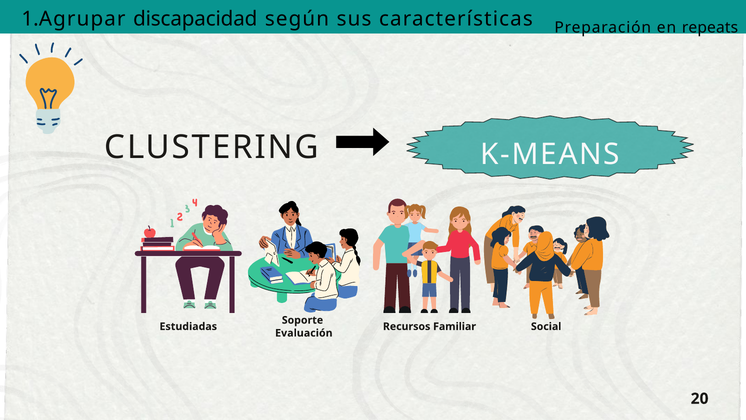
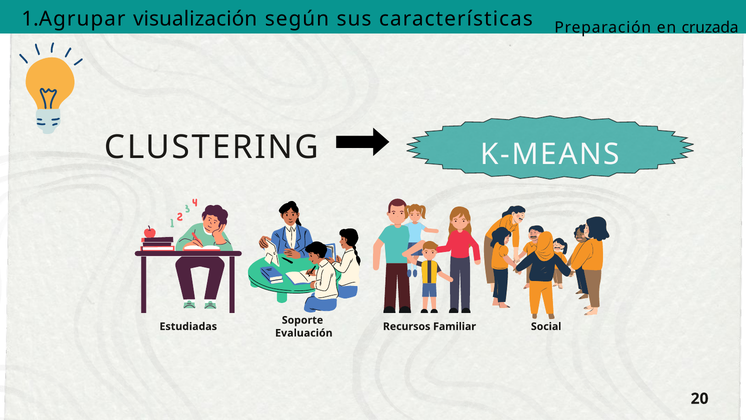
discapacidad: discapacidad -> visualización
repeats: repeats -> cruzada
